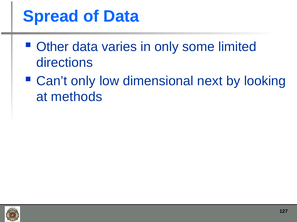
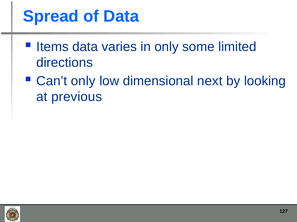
Other: Other -> Items
methods: methods -> previous
